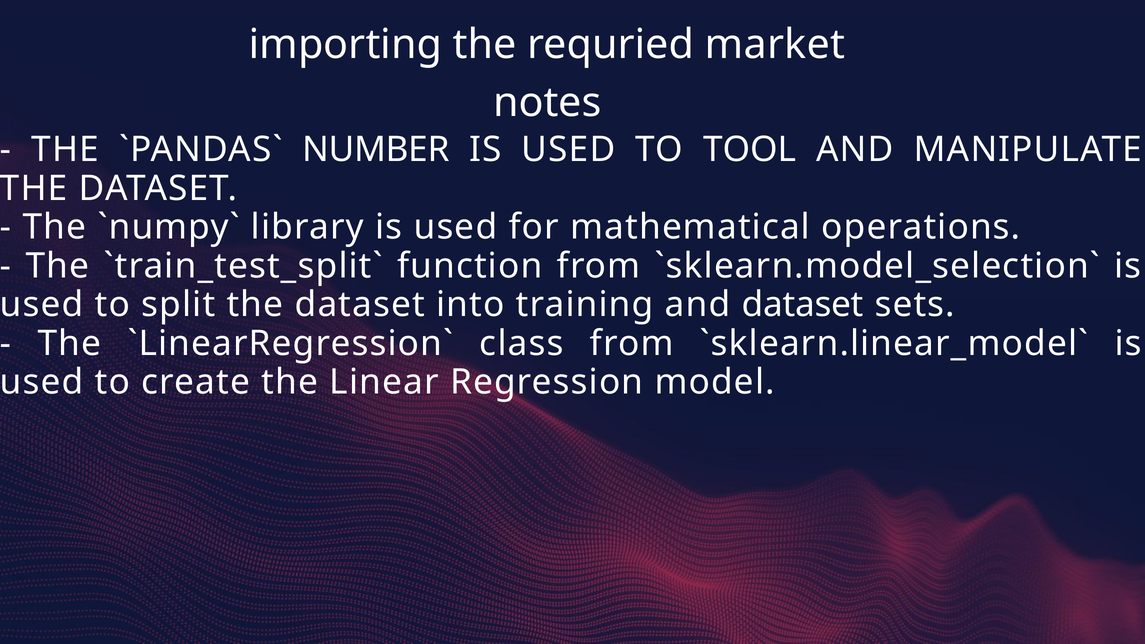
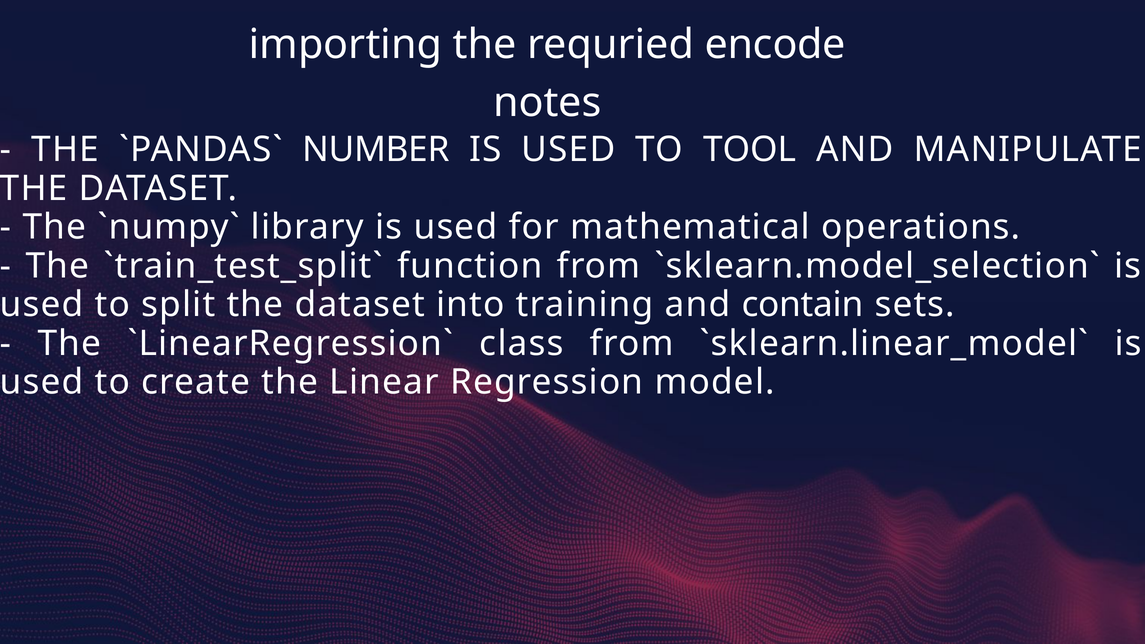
market: market -> encode
and dataset: dataset -> contain
